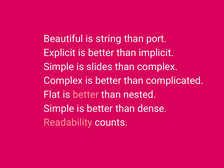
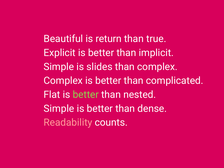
string: string -> return
port: port -> true
better at (86, 95) colour: pink -> light green
